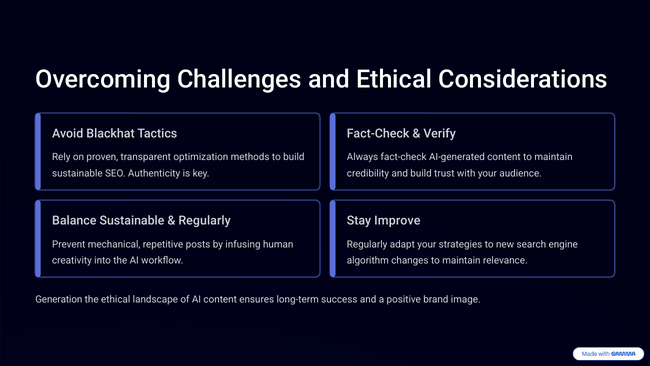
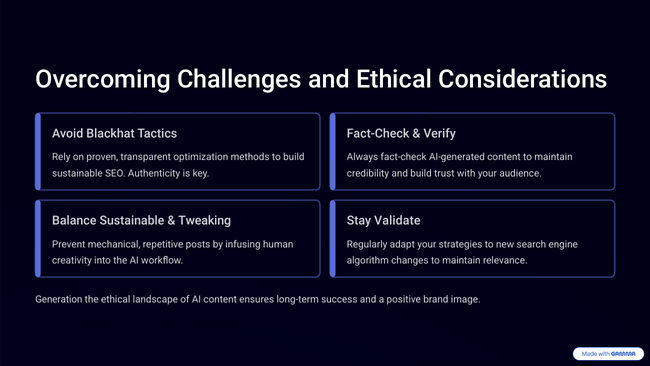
Regularly at (205, 220): Regularly -> Tweaking
Improve: Improve -> Validate
